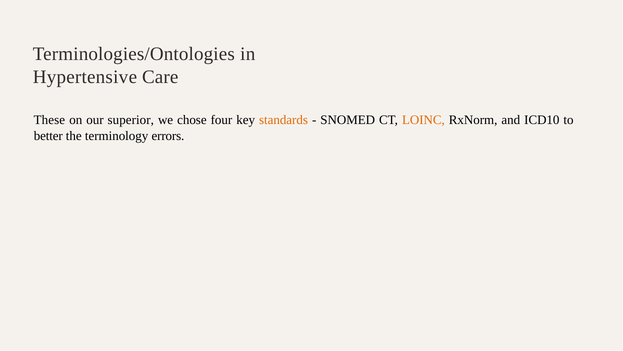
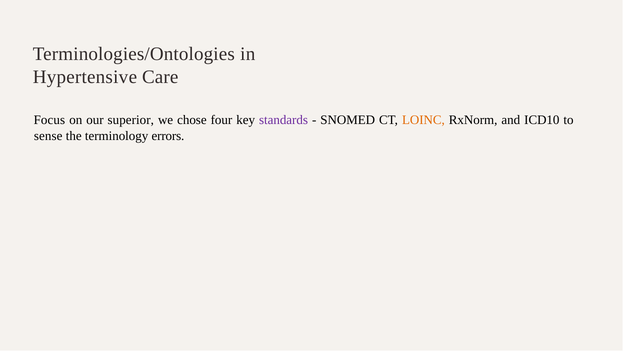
These: These -> Focus
standards colour: orange -> purple
better: better -> sense
